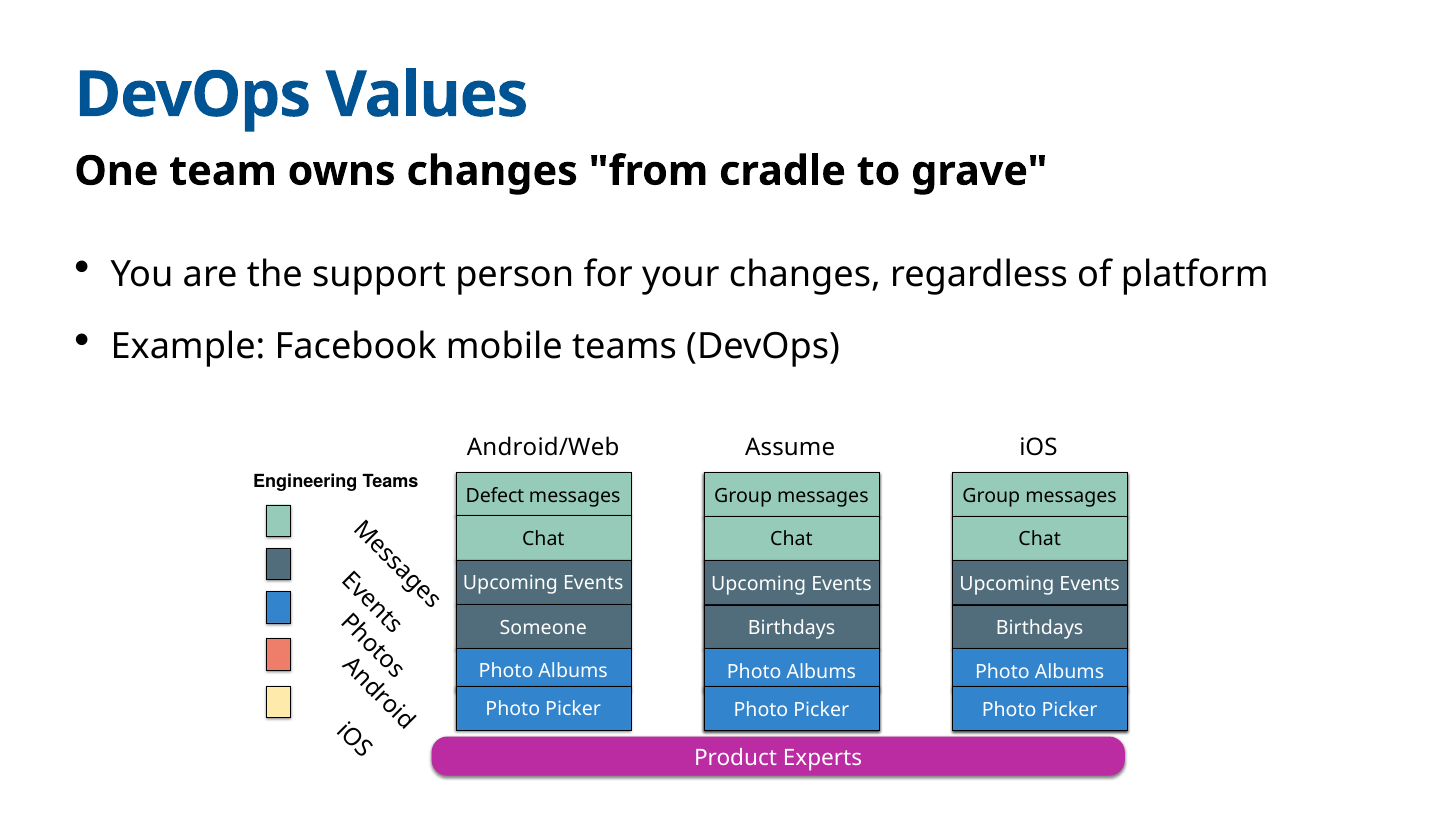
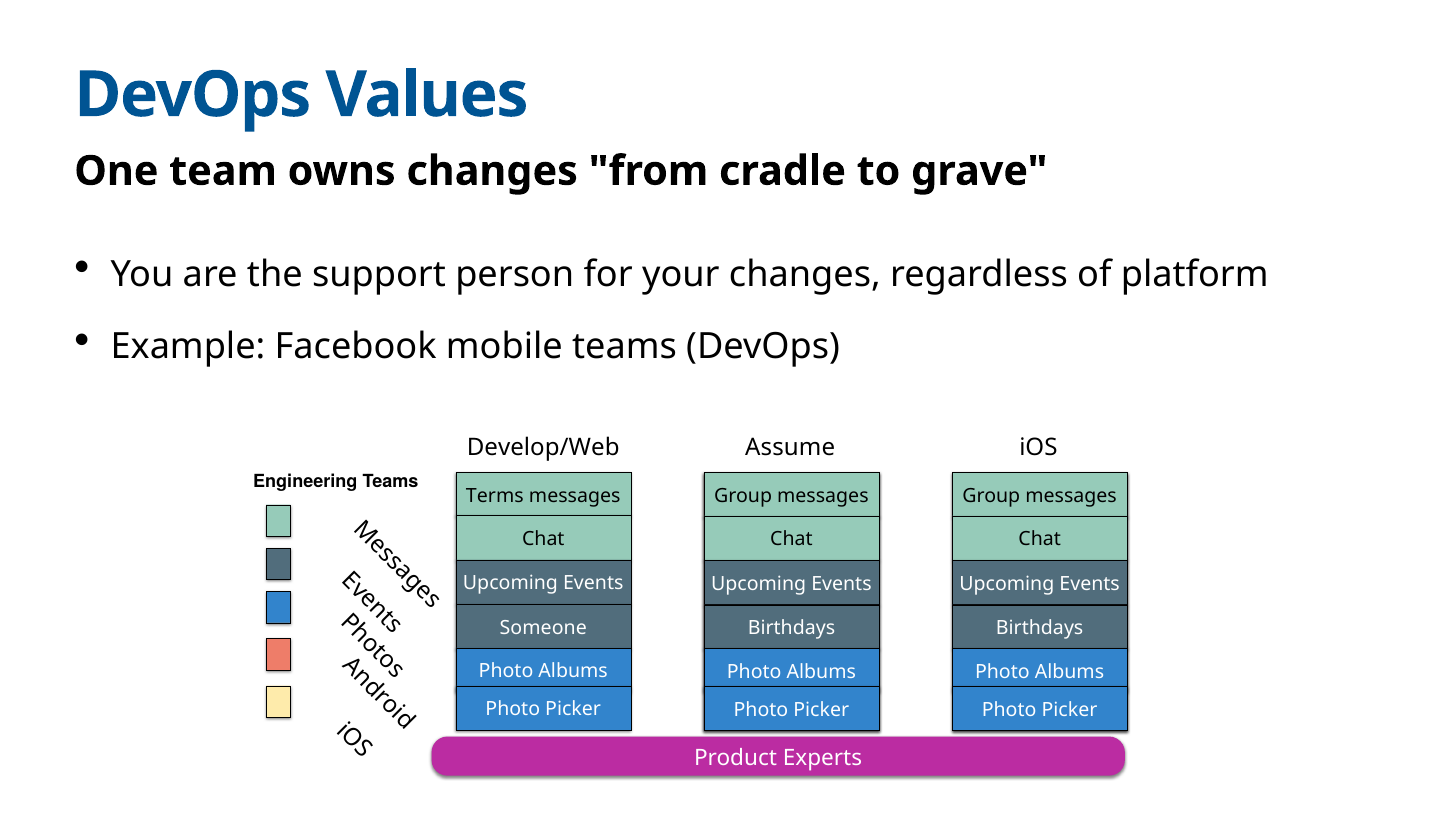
Android/Web: Android/Web -> Develop/Web
Defect: Defect -> Terms
